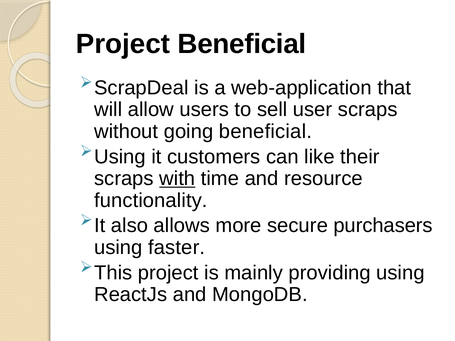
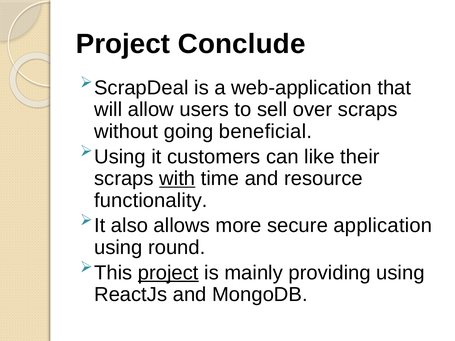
Project Beneficial: Beneficial -> Conclude
user: user -> over
purchasers: purchasers -> application
faster: faster -> round
project at (168, 273) underline: none -> present
